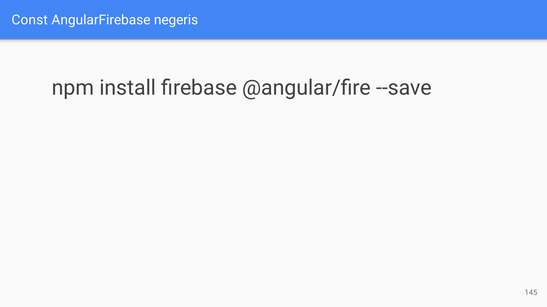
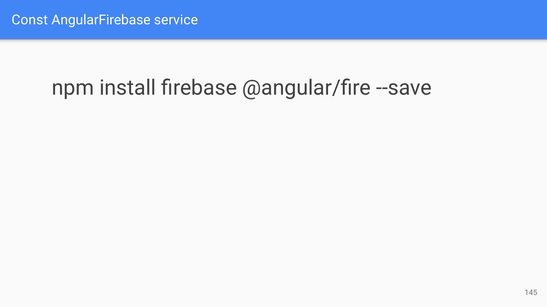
negeris: negeris -> service
